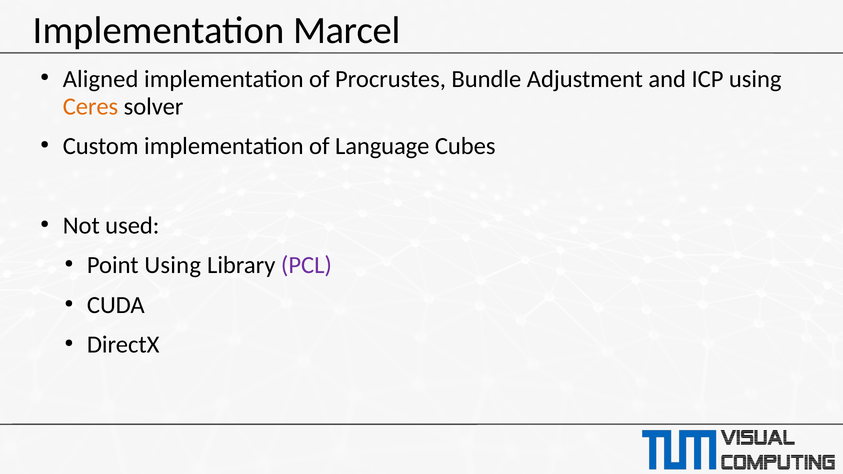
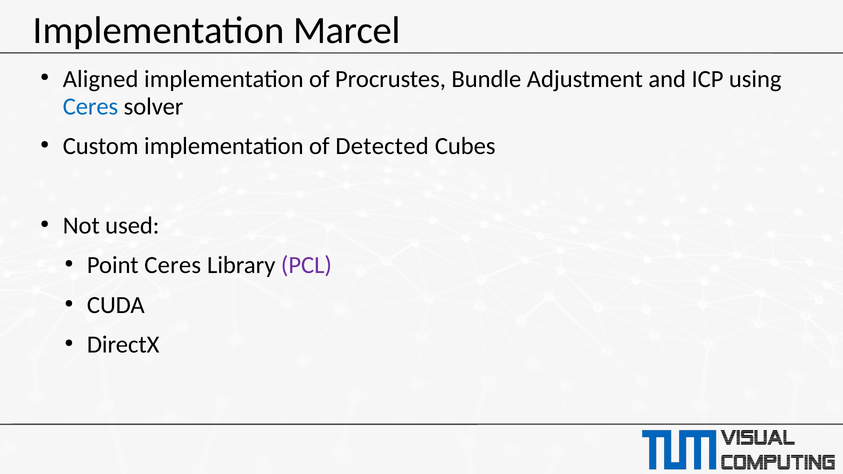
Ceres at (90, 106) colour: orange -> blue
Language: Language -> Detected
Point Using: Using -> Ceres
